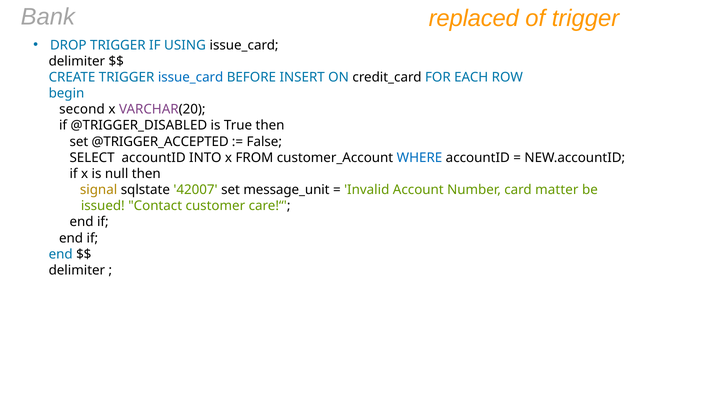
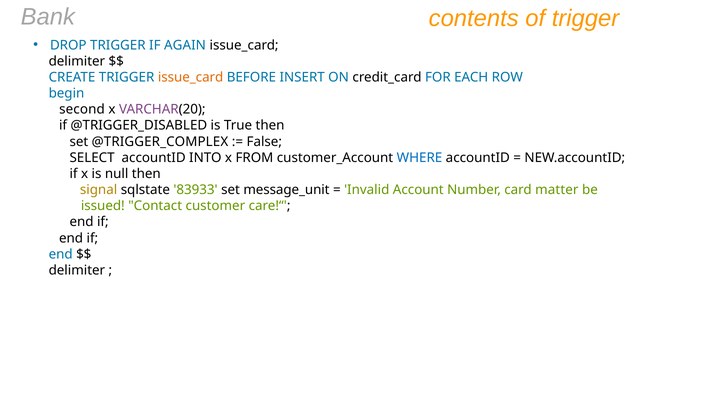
replaced: replaced -> contents
USING: USING -> AGAIN
issue_card at (191, 77) colour: blue -> orange
@TRIGGER_ACCEPTED: @TRIGGER_ACCEPTED -> @TRIGGER_COMPLEX
42007: 42007 -> 83933
